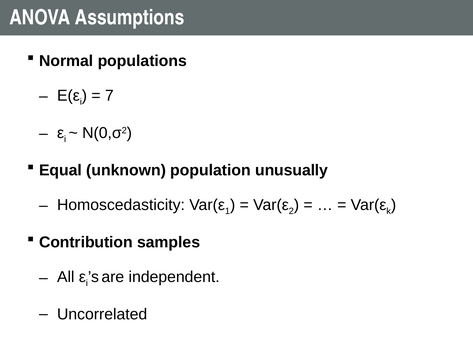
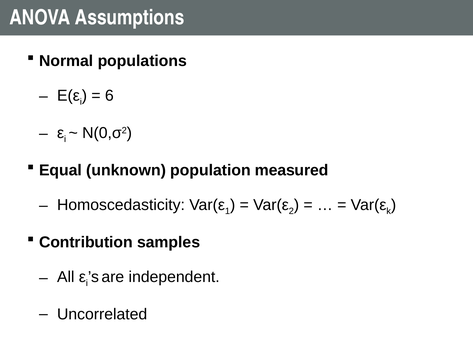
7: 7 -> 6
unusually: unusually -> measured
